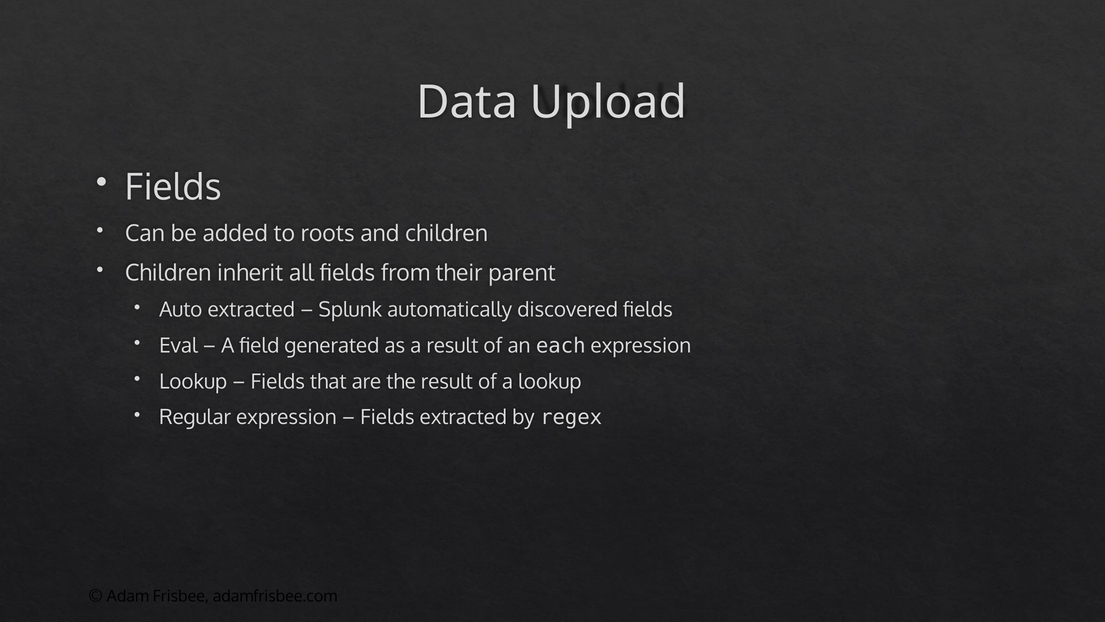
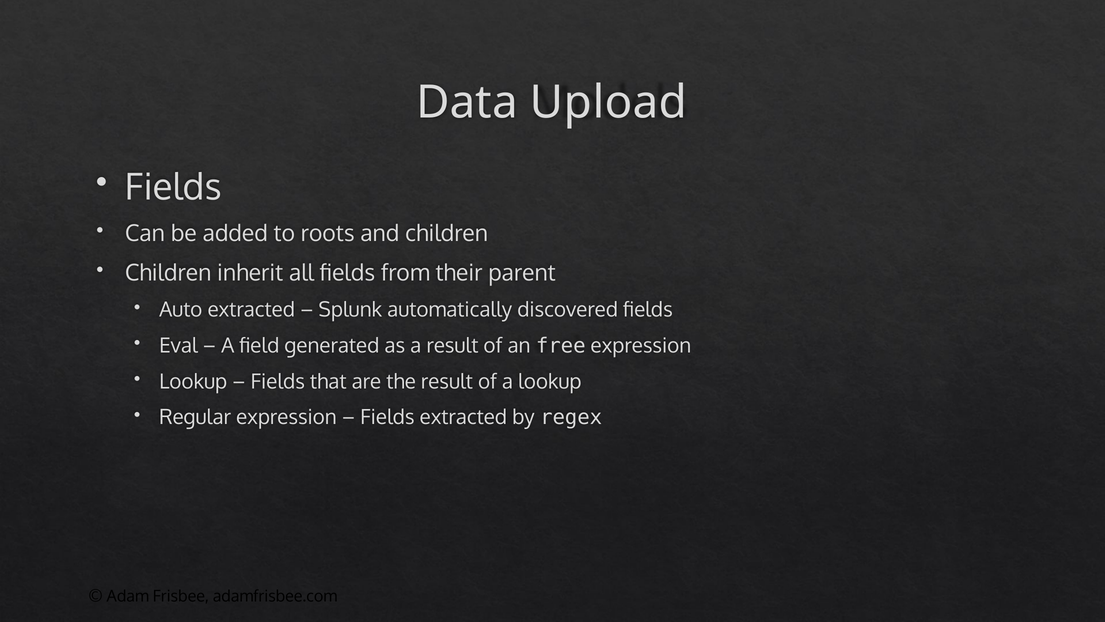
each: each -> free
